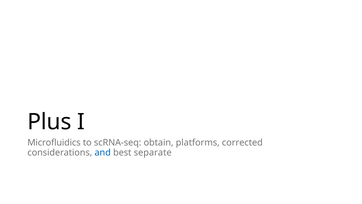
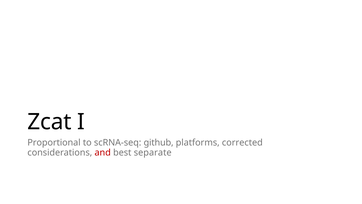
Plus: Plus -> Zcat
Microfluidics: Microfluidics -> Proportional
obtain: obtain -> github
and colour: blue -> red
